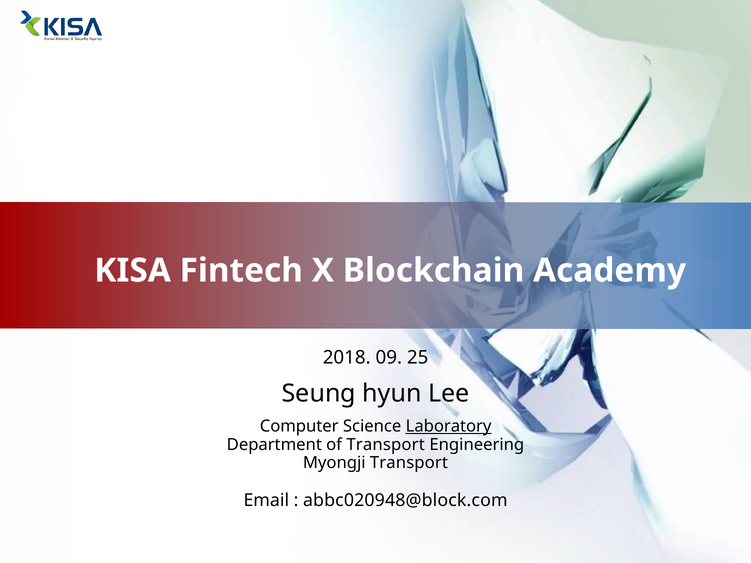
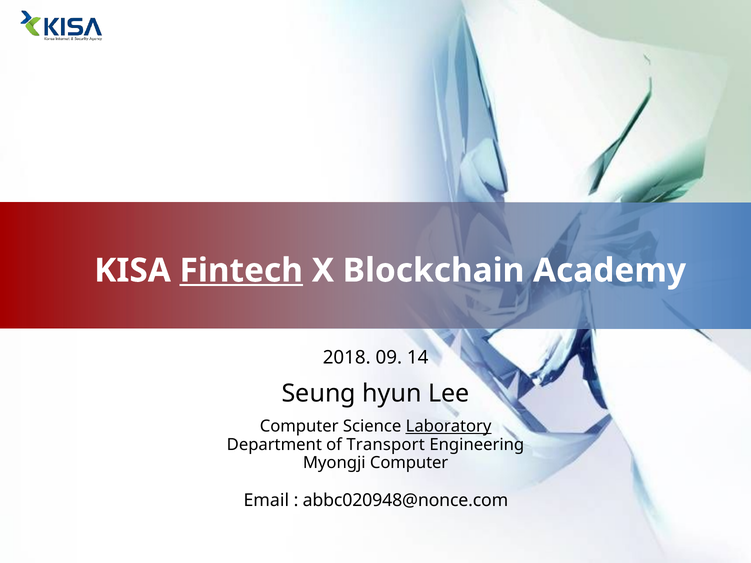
Fintech underline: none -> present
25: 25 -> 14
Myongji Transport: Transport -> Computer
abbc020948@block.com: abbc020948@block.com -> abbc020948@nonce.com
